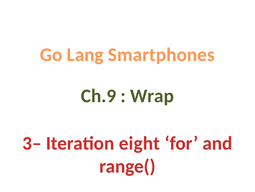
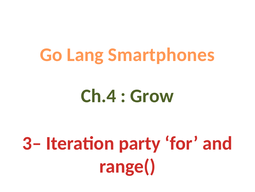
Ch.9: Ch.9 -> Ch.4
Wrap: Wrap -> Grow
eight: eight -> party
